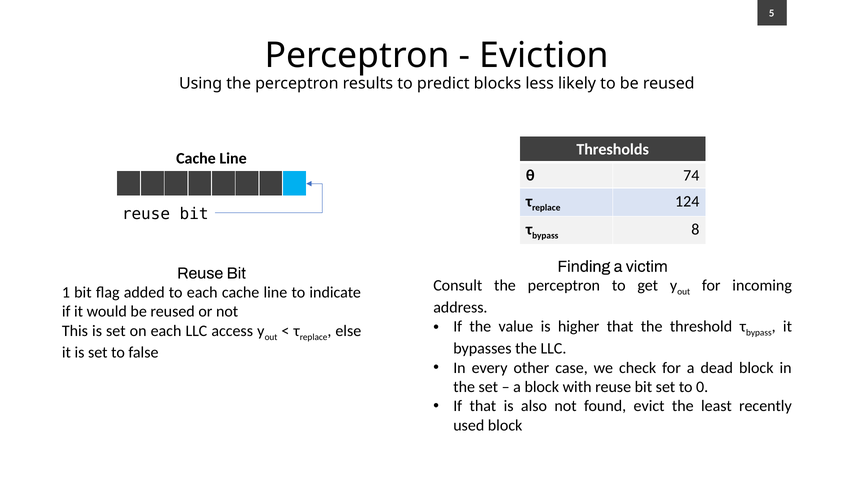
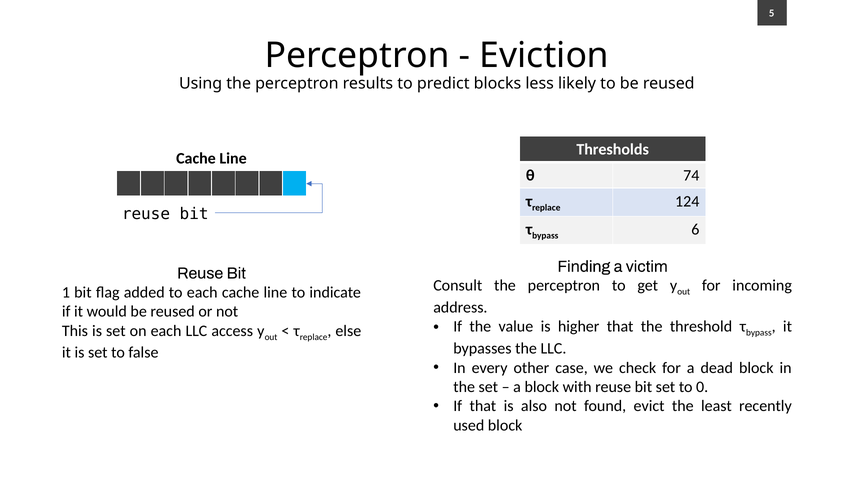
8: 8 -> 6
